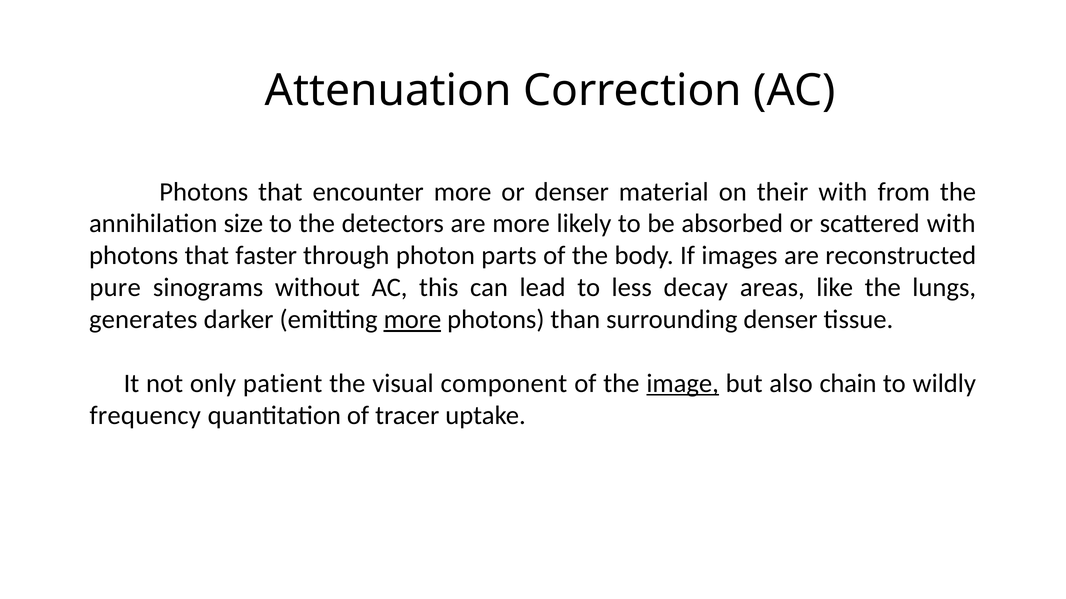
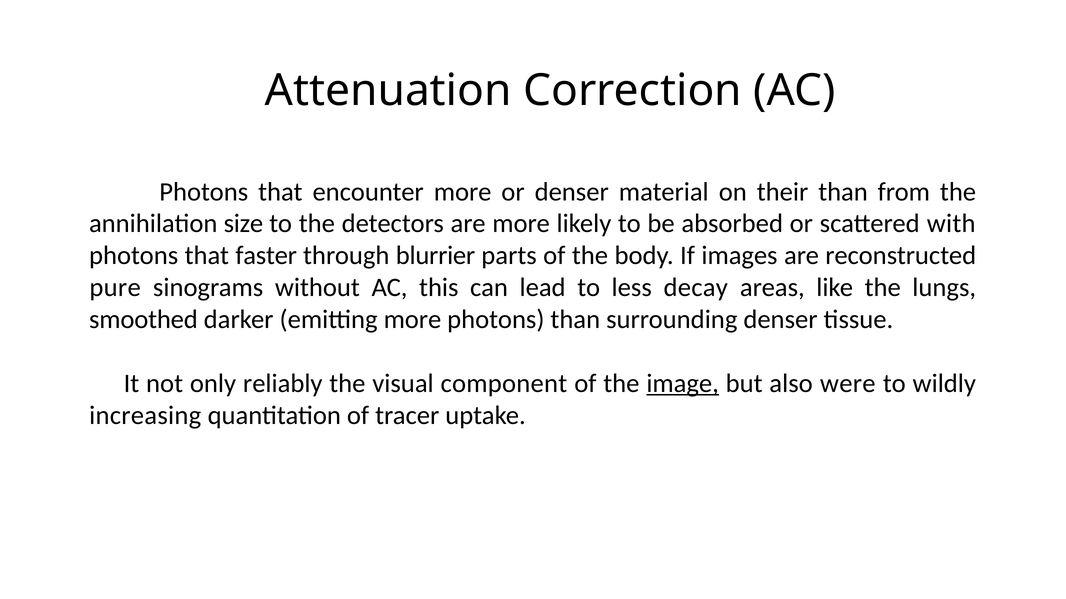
their with: with -> than
photon: photon -> blurrier
generates: generates -> smoothed
more at (412, 320) underline: present -> none
patient: patient -> reliably
chain: chain -> were
frequency: frequency -> increasing
